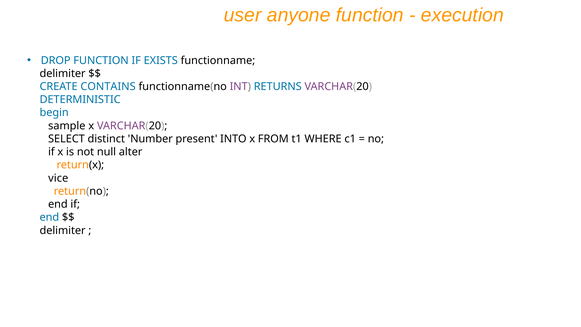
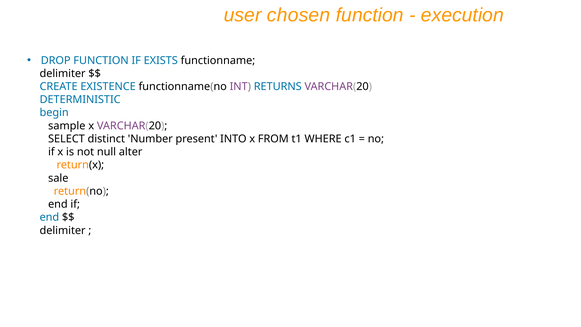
anyone: anyone -> chosen
CONTAINS: CONTAINS -> EXISTENCE
vice: vice -> sale
